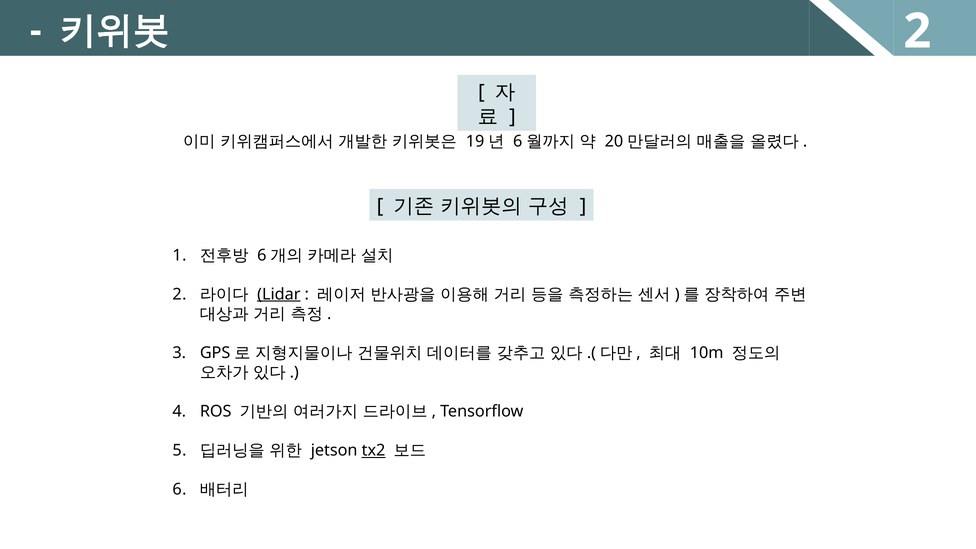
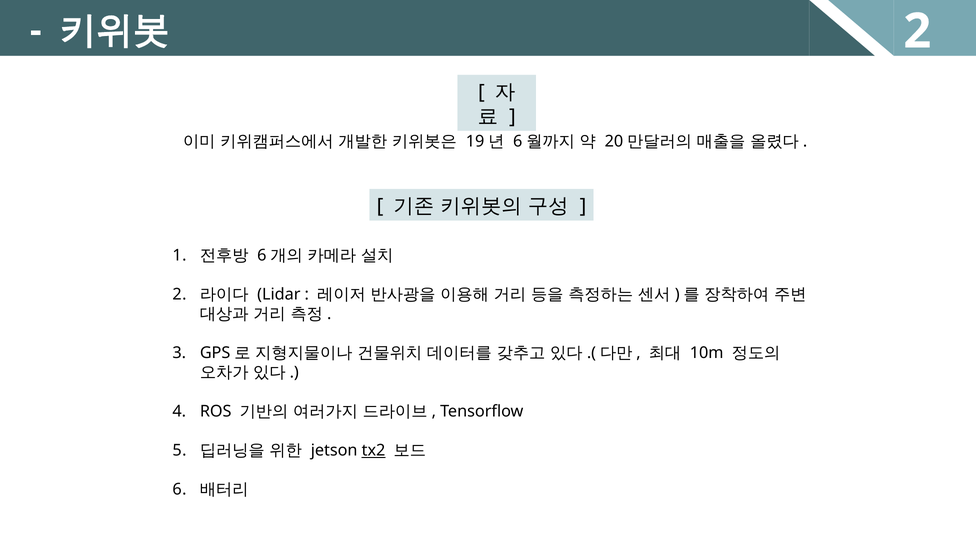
Lidar underline: present -> none
